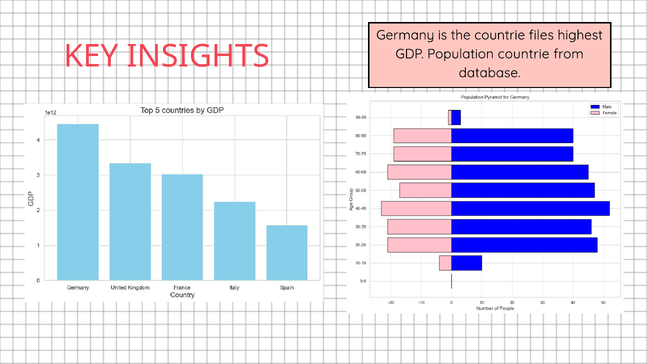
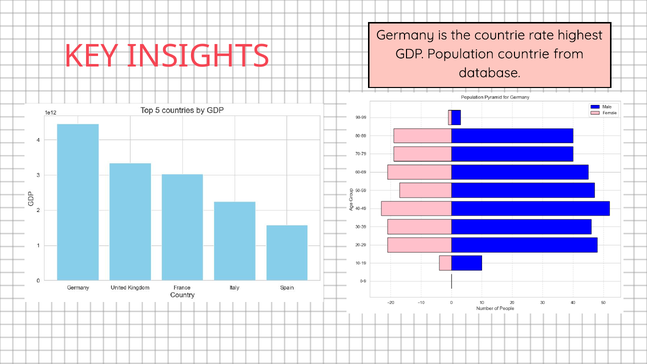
files: files -> rate
